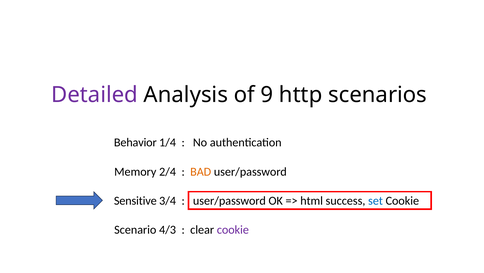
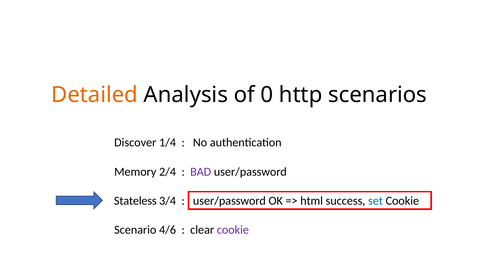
Detailed colour: purple -> orange
9: 9 -> 0
Behavior: Behavior -> Discover
BAD colour: orange -> purple
Sensitive: Sensitive -> Stateless
4/3: 4/3 -> 4/6
